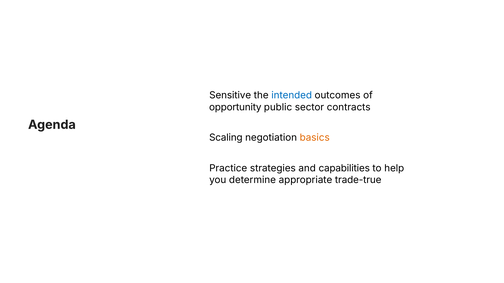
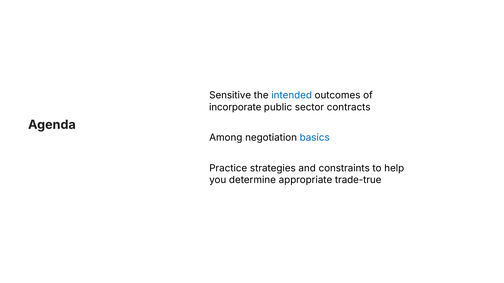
opportunity: opportunity -> incorporate
Scaling: Scaling -> Among
basics colour: orange -> blue
capabilities: capabilities -> constraints
